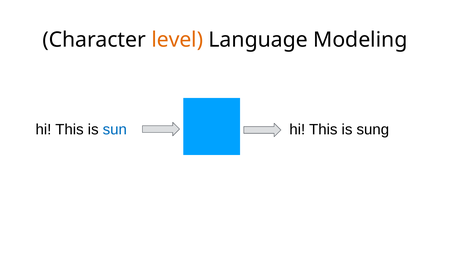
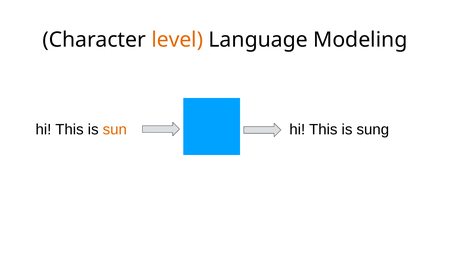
sun colour: blue -> orange
